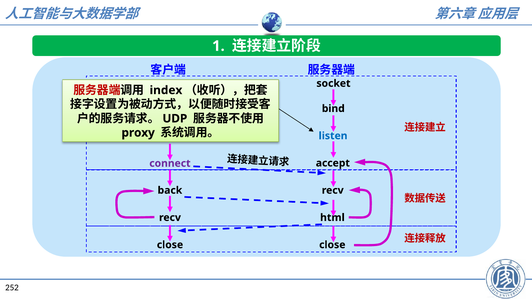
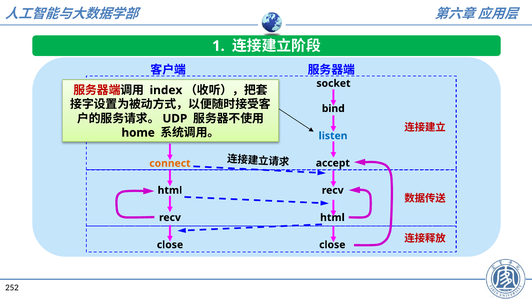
proxy: proxy -> home
connect colour: purple -> orange
back at (170, 190): back -> html
